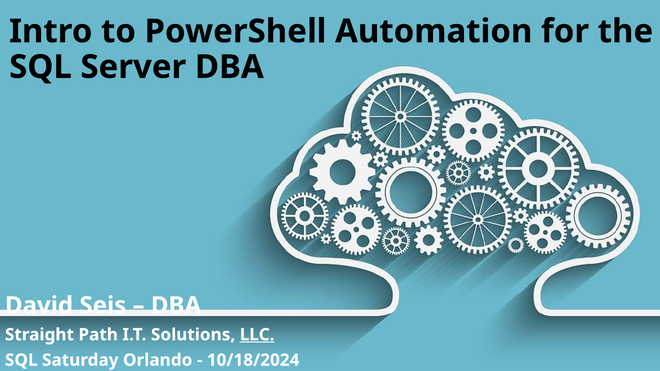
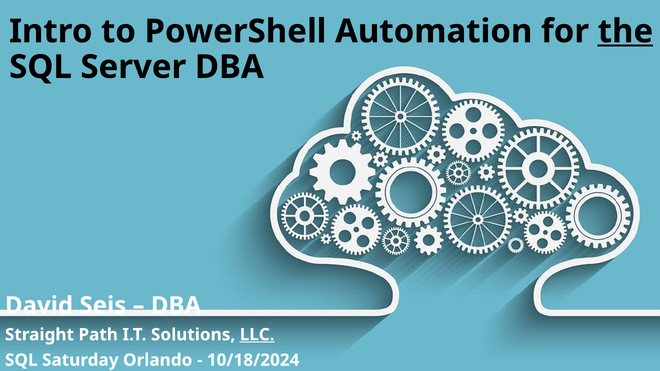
the underline: none -> present
